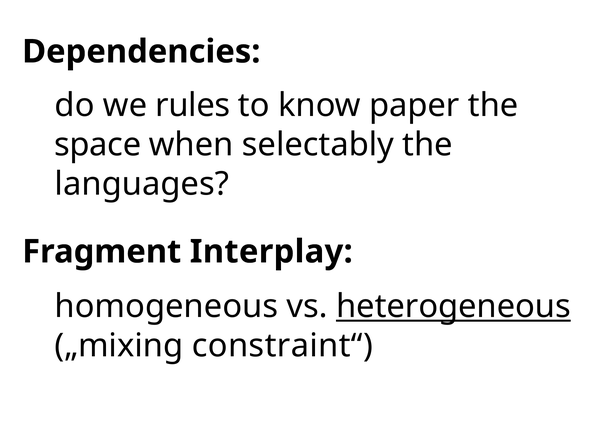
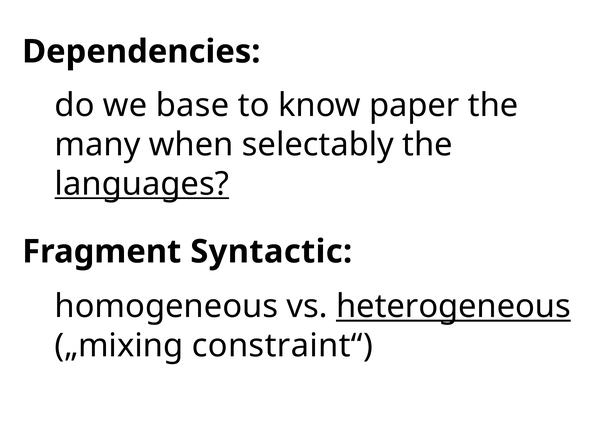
rules: rules -> base
space: space -> many
languages underline: none -> present
Interplay: Interplay -> Syntactic
